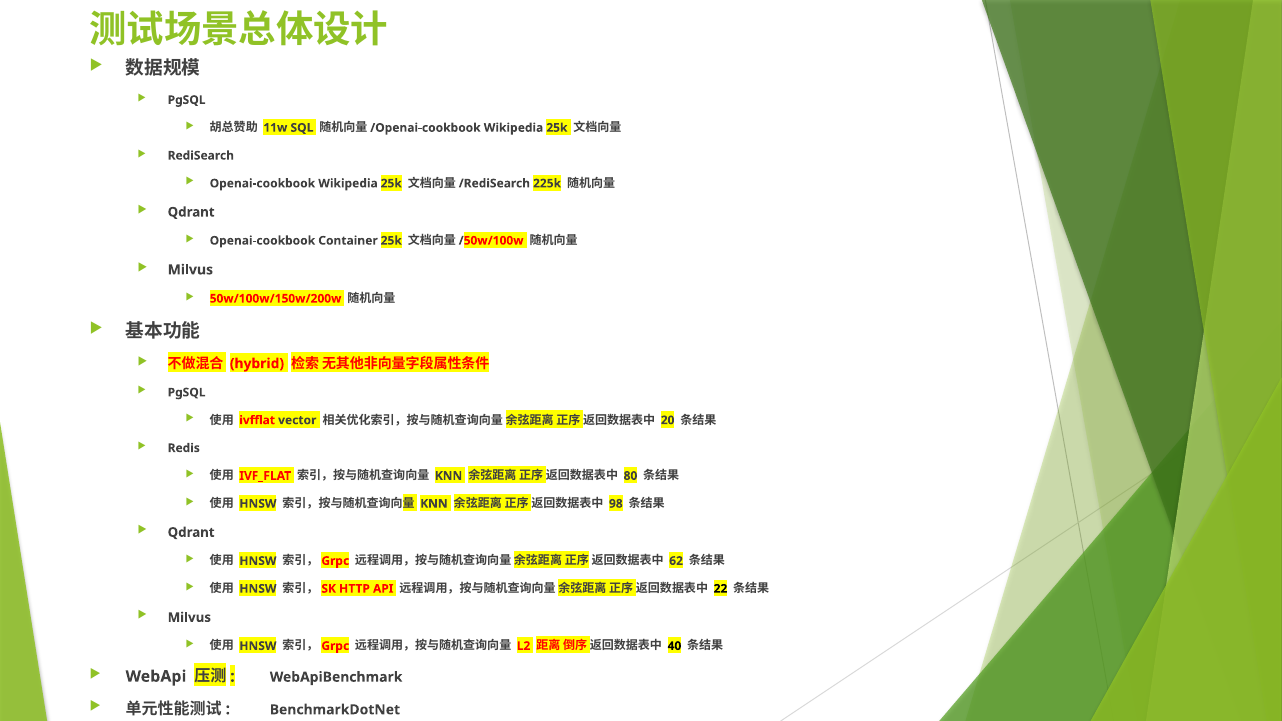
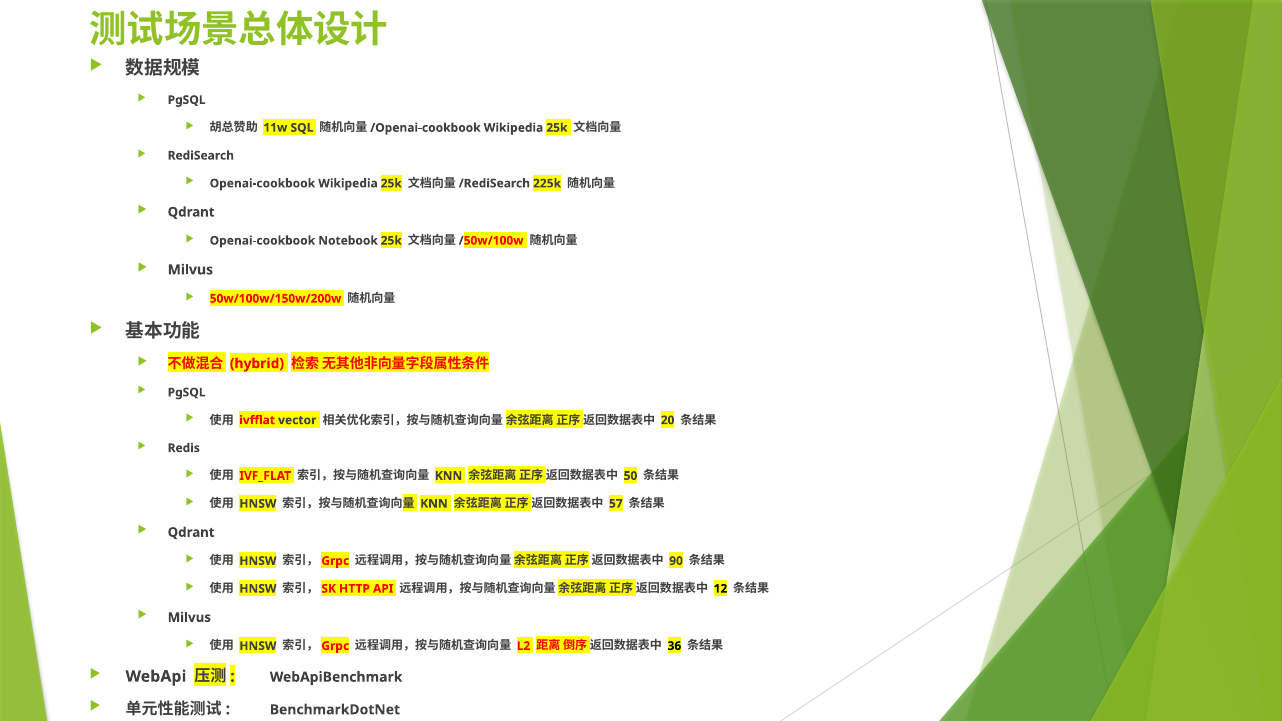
Container: Container -> Notebook
80: 80 -> 50
98: 98 -> 57
62: 62 -> 90
22: 22 -> 12
40: 40 -> 36
